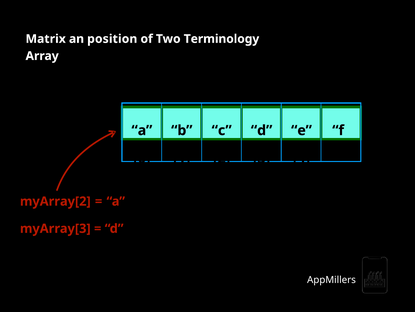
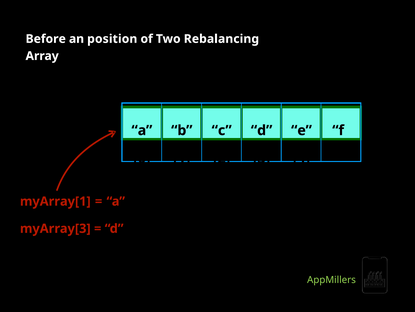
Matrix: Matrix -> Before
Terminology: Terminology -> Rebalancing
myArray[2: myArray[2 -> myArray[1
AppMillers colour: white -> light green
